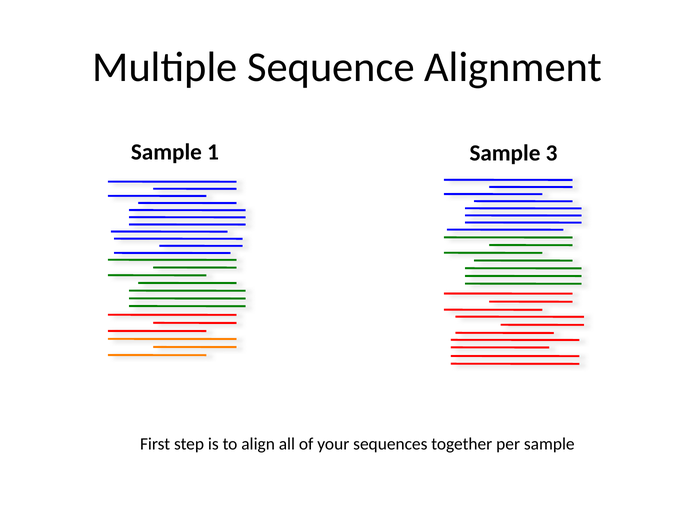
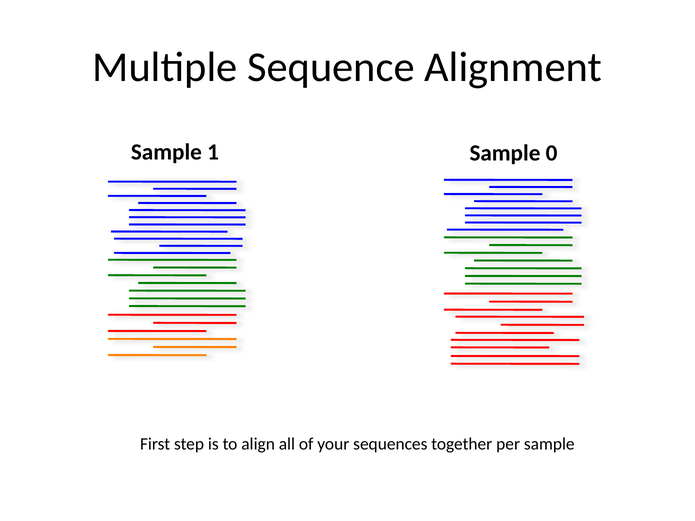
3: 3 -> 0
